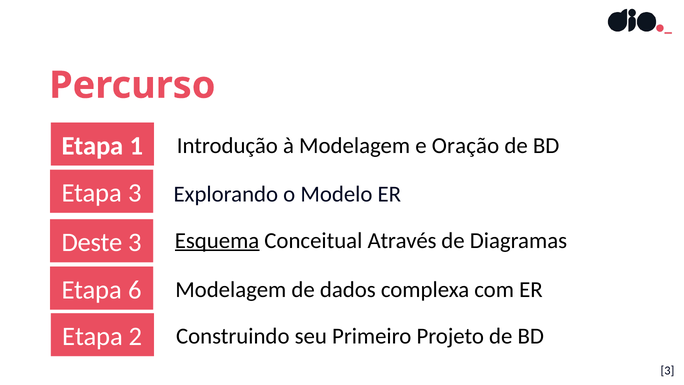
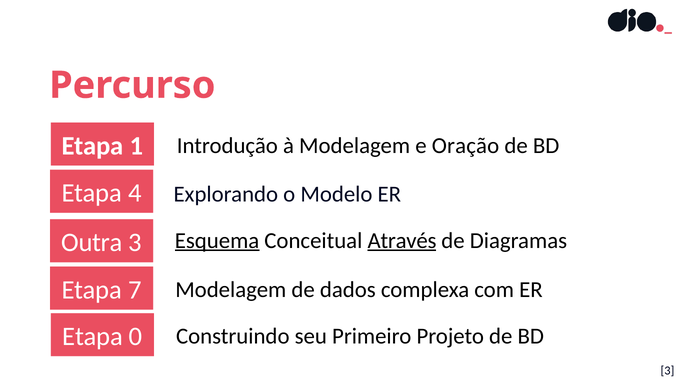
Etapa 3: 3 -> 4
Deste: Deste -> Outra
Através underline: none -> present
6: 6 -> 7
2: 2 -> 0
